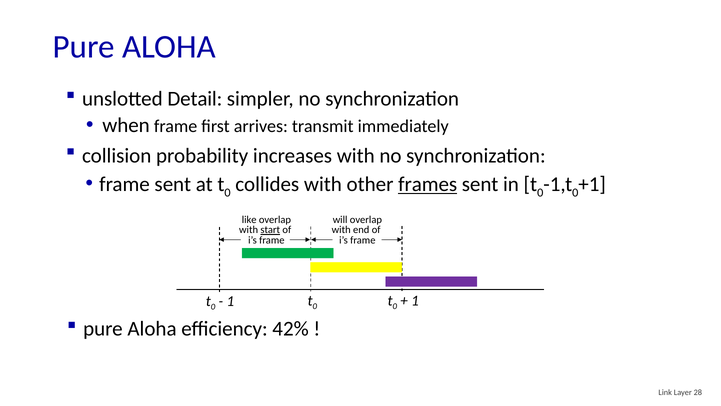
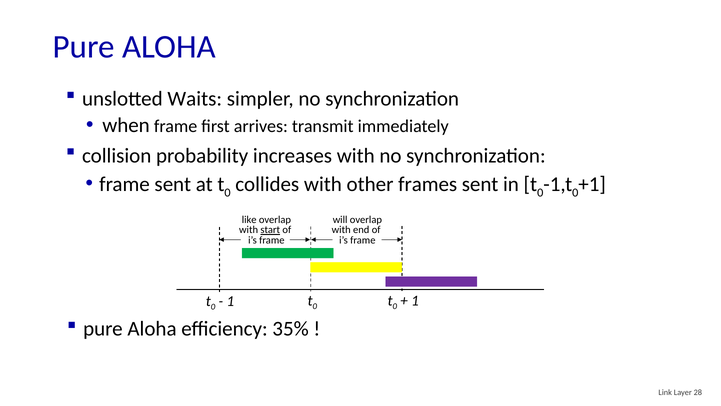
Detail: Detail -> Waits
frames underline: present -> none
42%: 42% -> 35%
